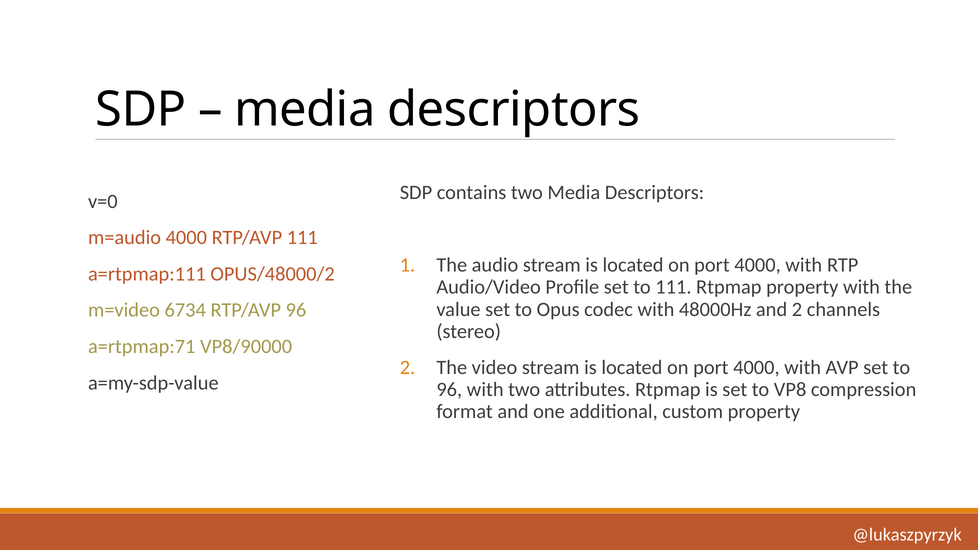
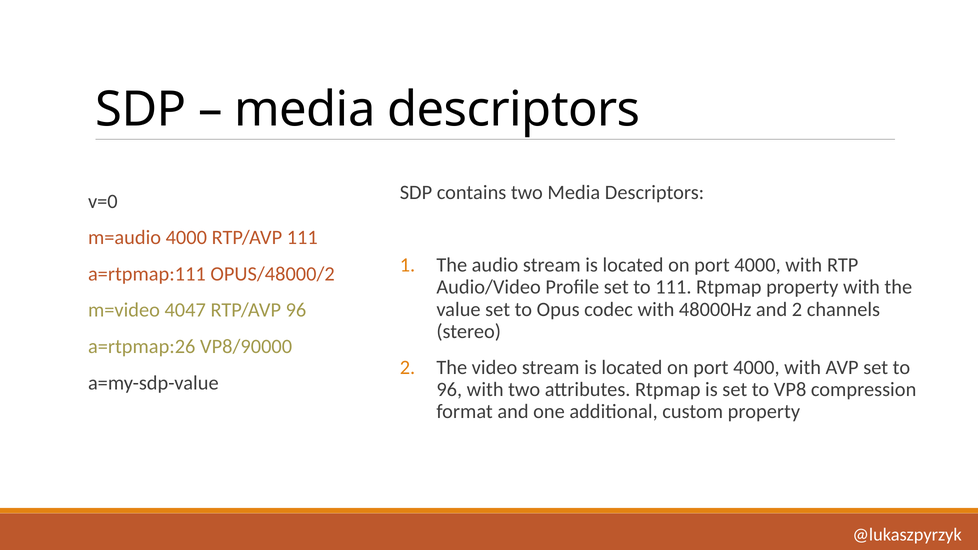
6734: 6734 -> 4047
a=rtpmap:71: a=rtpmap:71 -> a=rtpmap:26
